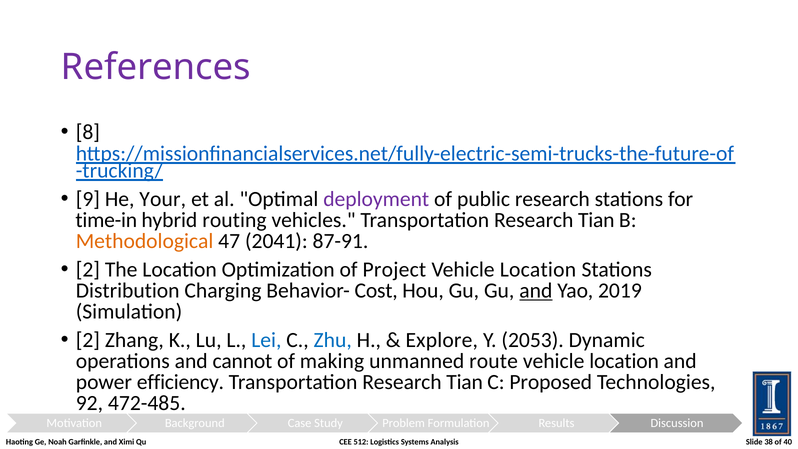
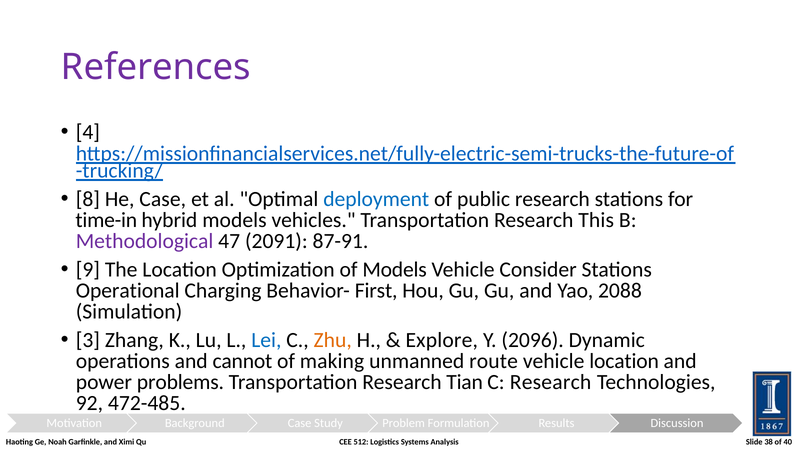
8: 8 -> 4
9: 9 -> 8
He Your: Your -> Case
deployment colour: purple -> blue
hybrid routing: routing -> models
vehicles Transportation Research Tian: Tian -> This
Methodological colour: orange -> purple
2041: 2041 -> 2091
2 at (88, 270): 2 -> 9
of Project: Project -> Models
Location at (538, 270): Location -> Consider
Distribution: Distribution -> Operational
Cost: Cost -> First
and at (536, 291) underline: present -> none
2019: 2019 -> 2088
2 at (88, 340): 2 -> 3
Zhu colour: blue -> orange
2053: 2053 -> 2096
efficiency: efficiency -> problems
C Proposed: Proposed -> Research
